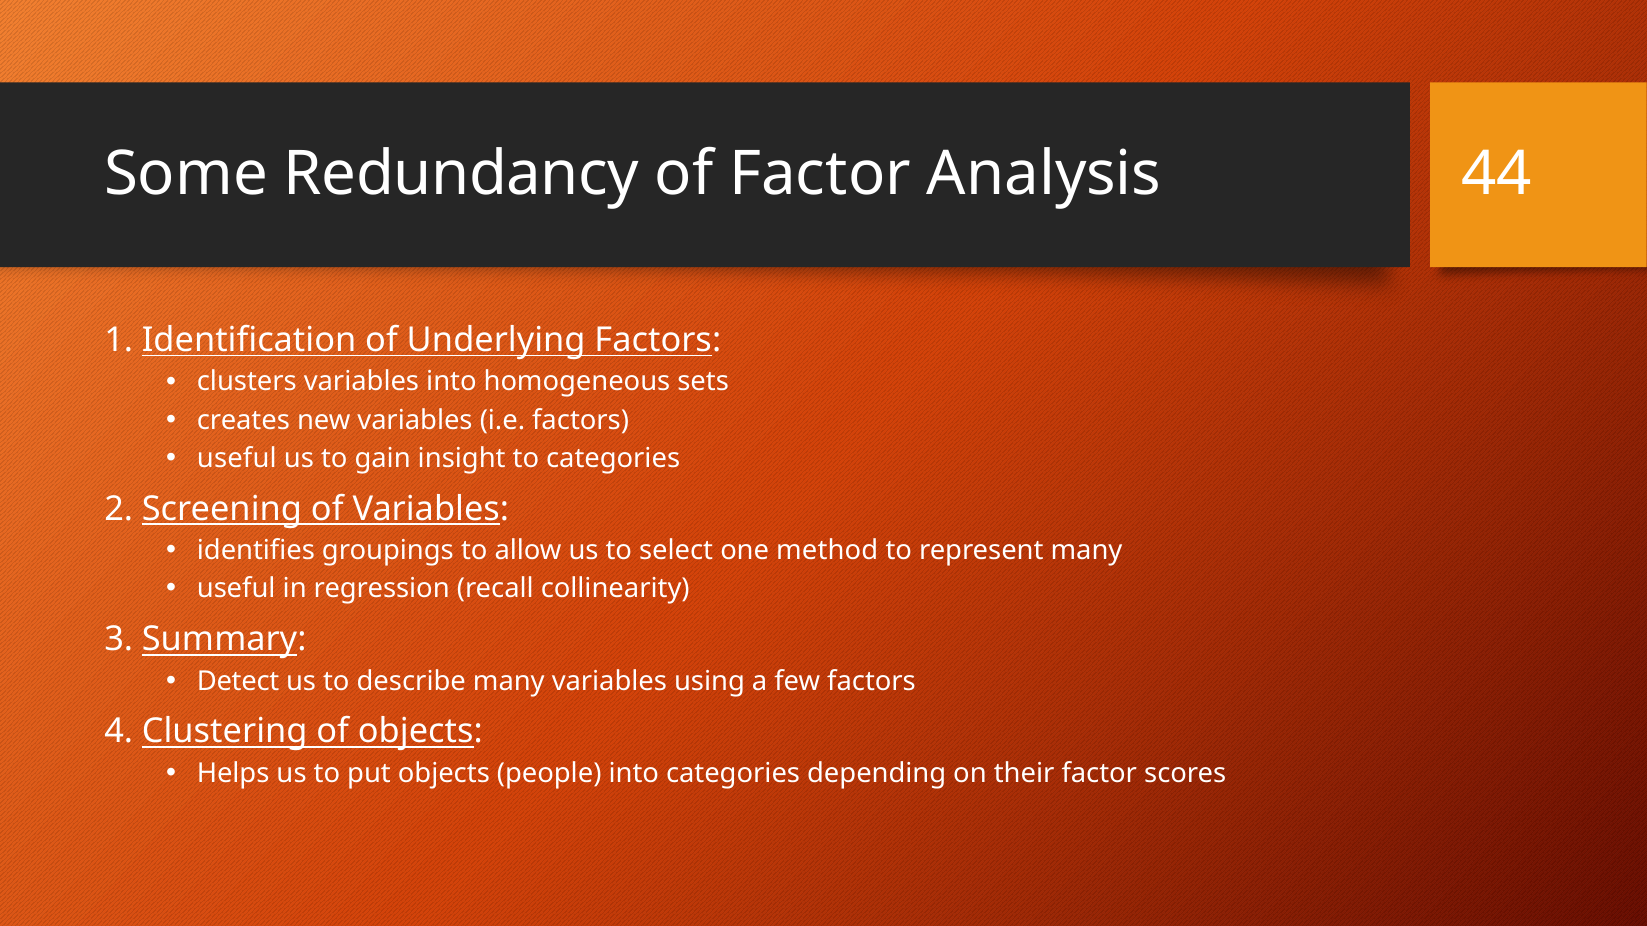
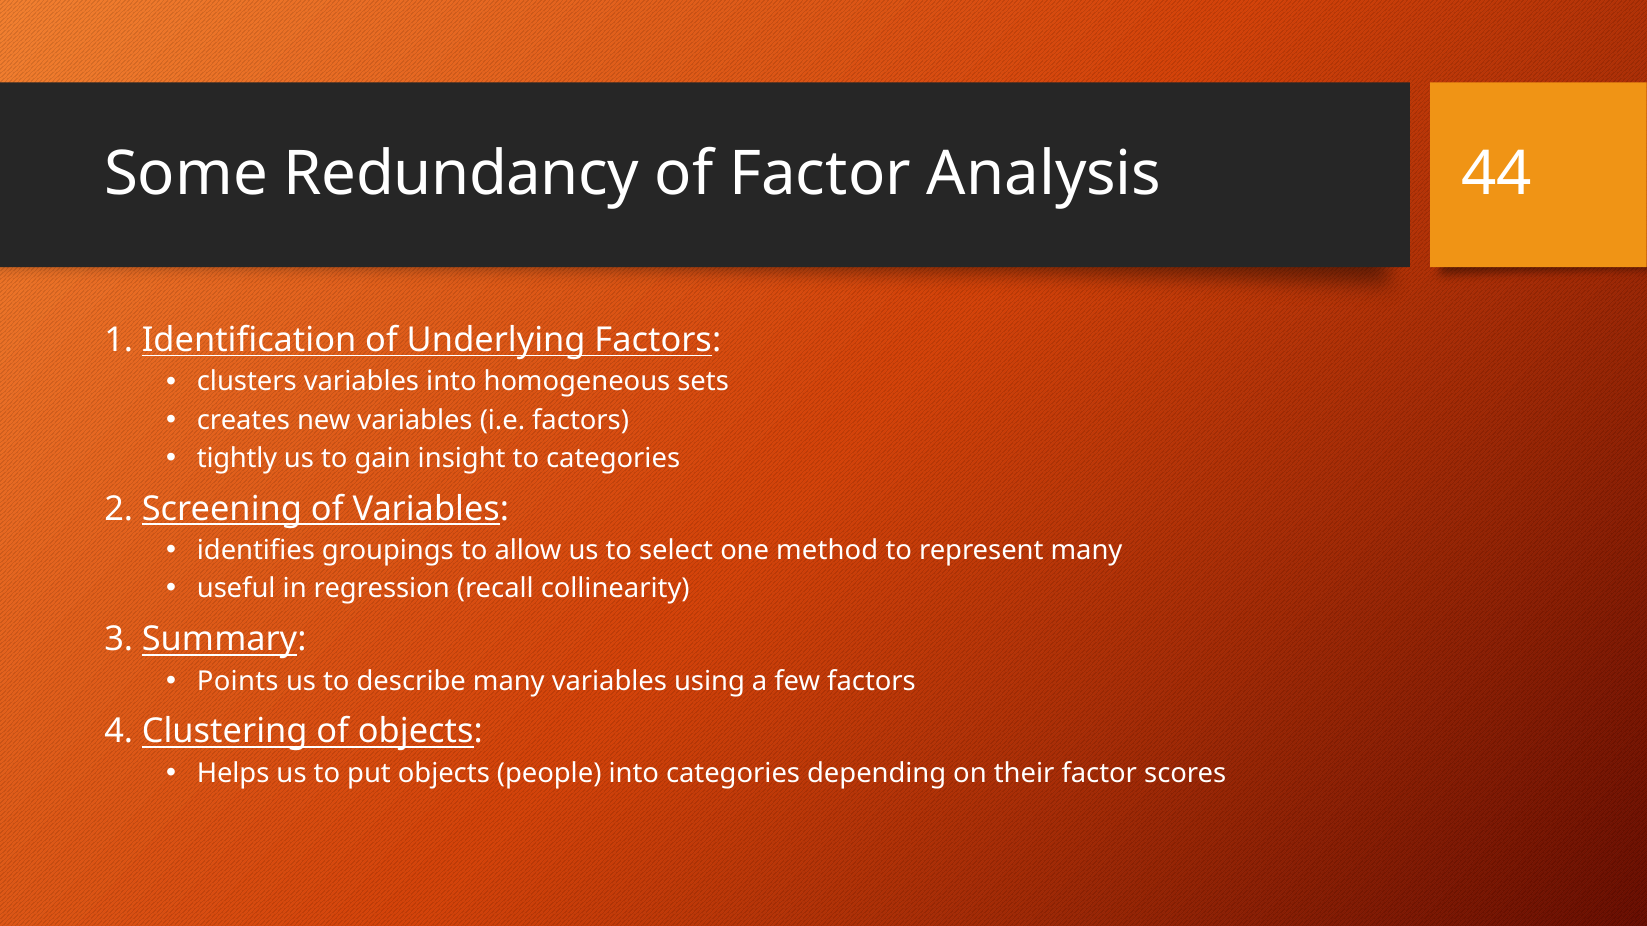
useful at (237, 458): useful -> tightly
Detect: Detect -> Points
